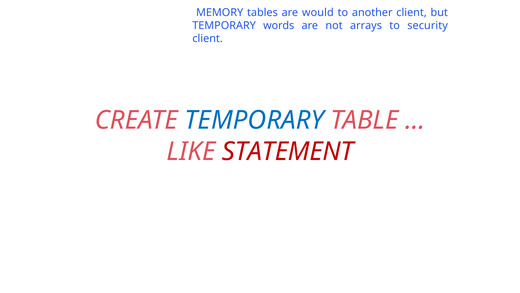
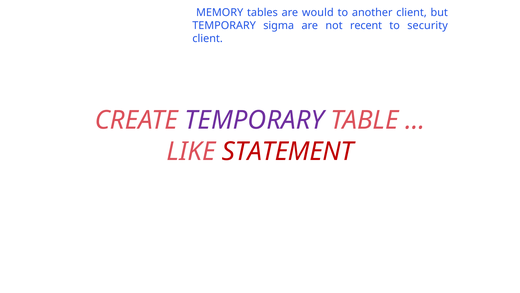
words: words -> sigma
arrays: arrays -> recent
TEMPORARY at (254, 120) colour: blue -> purple
